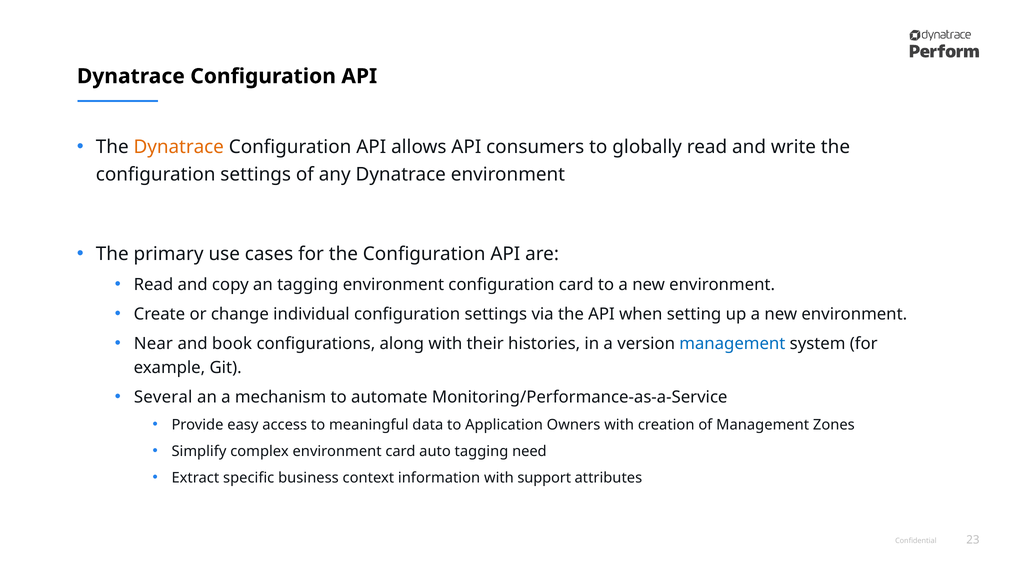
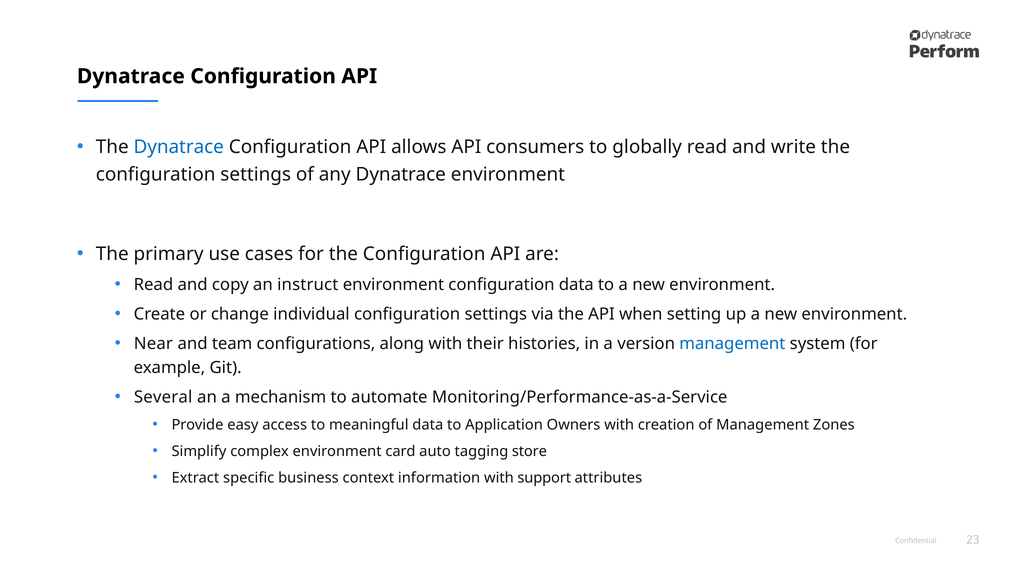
Dynatrace at (179, 147) colour: orange -> blue
an tagging: tagging -> instruct
configuration card: card -> data
book: book -> team
need: need -> store
